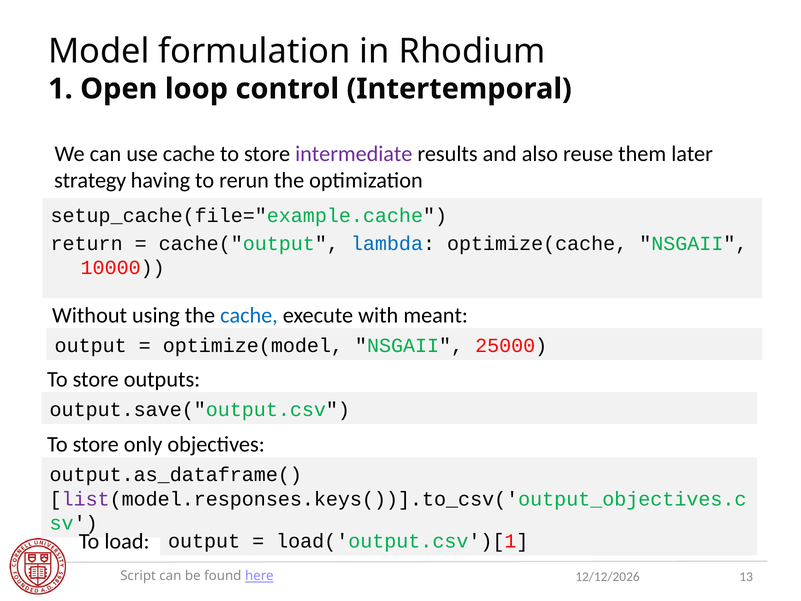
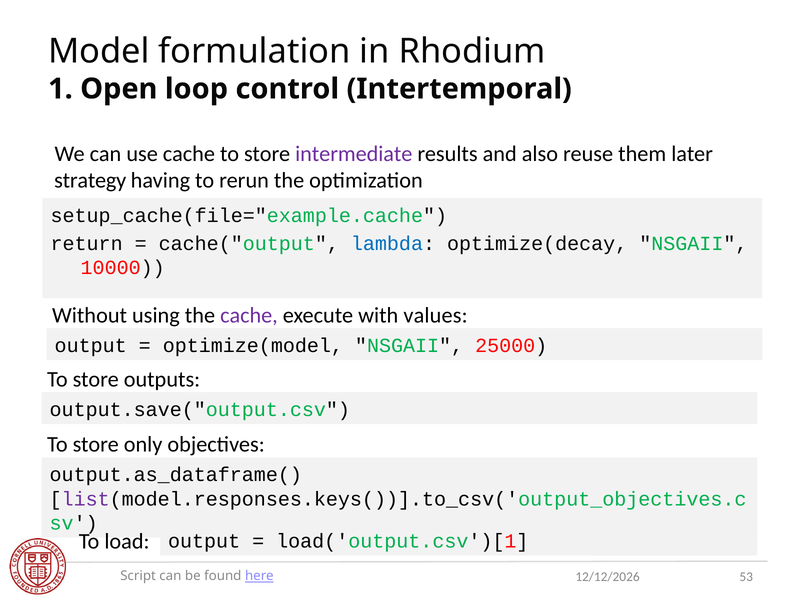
optimize(cache: optimize(cache -> optimize(decay
cache at (249, 315) colour: blue -> purple
meant: meant -> values
13: 13 -> 53
